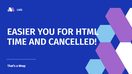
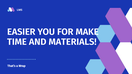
HTML: HTML -> MAKE
CANCELLED: CANCELLED -> MATERIALS
